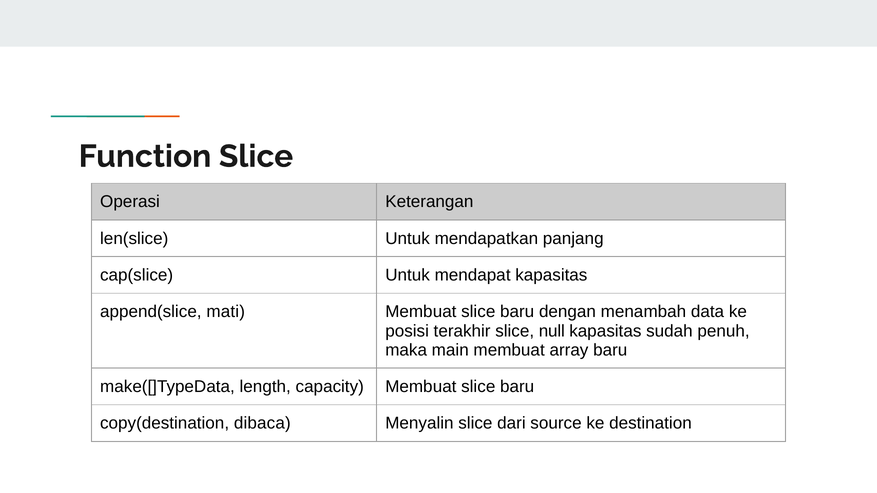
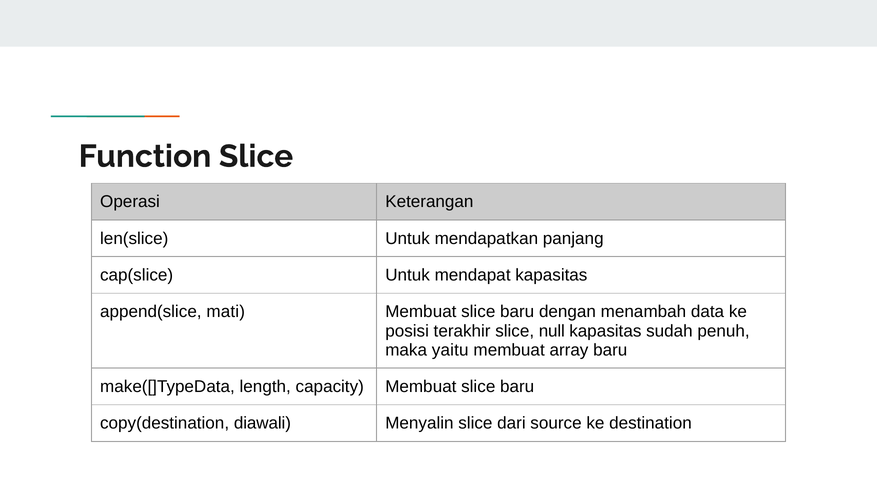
main: main -> yaitu
dibaca: dibaca -> diawali
